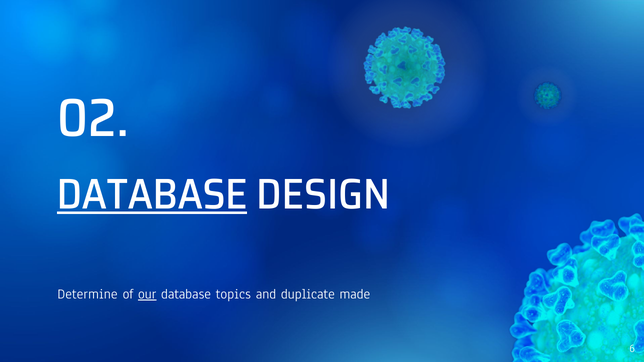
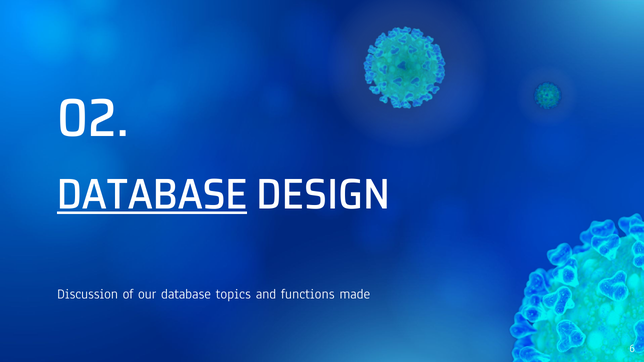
Determine: Determine -> Discussion
our underline: present -> none
duplicate: duplicate -> functions
